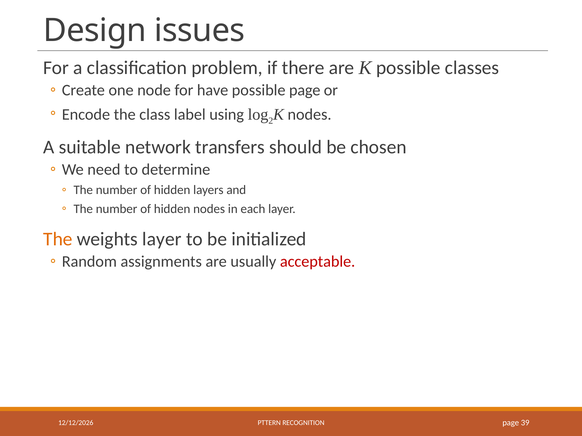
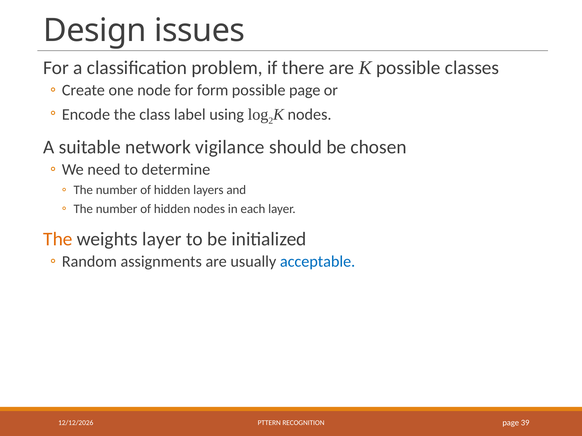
have: have -> form
transfers: transfers -> vigilance
acceptable colour: red -> blue
